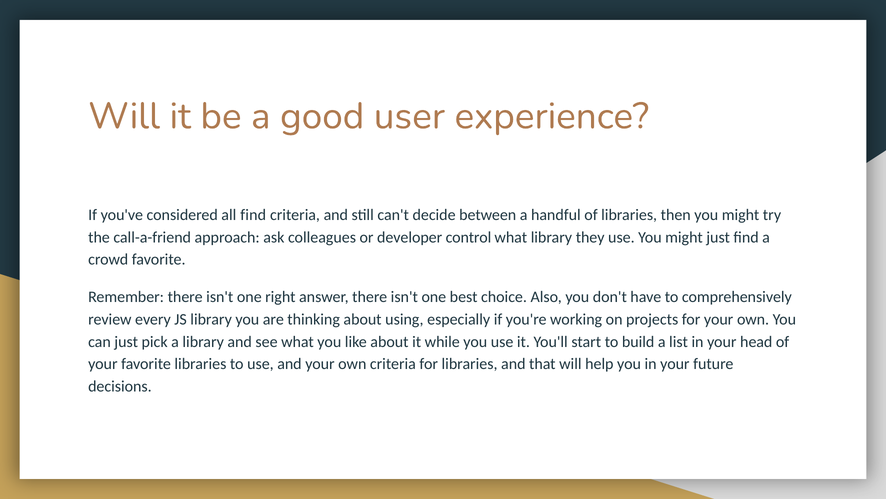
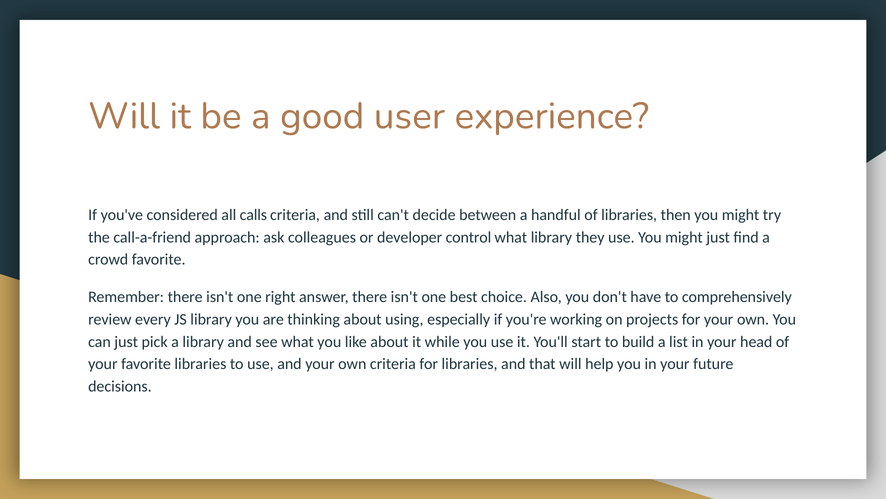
all find: find -> calls
